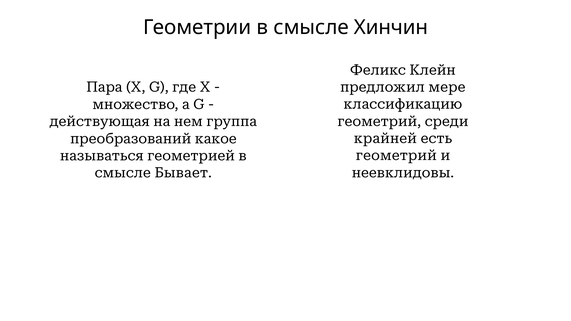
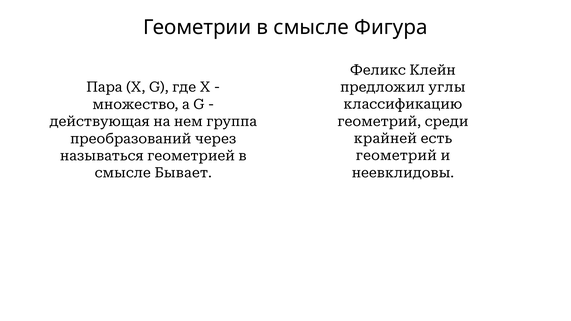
Хинчин: Хинчин -> Фигура
мере: мере -> углы
какое: какое -> через
